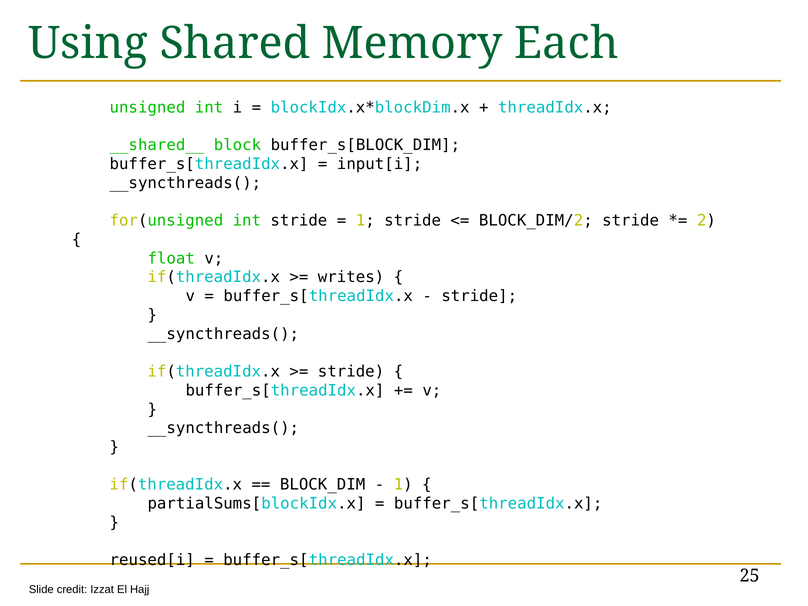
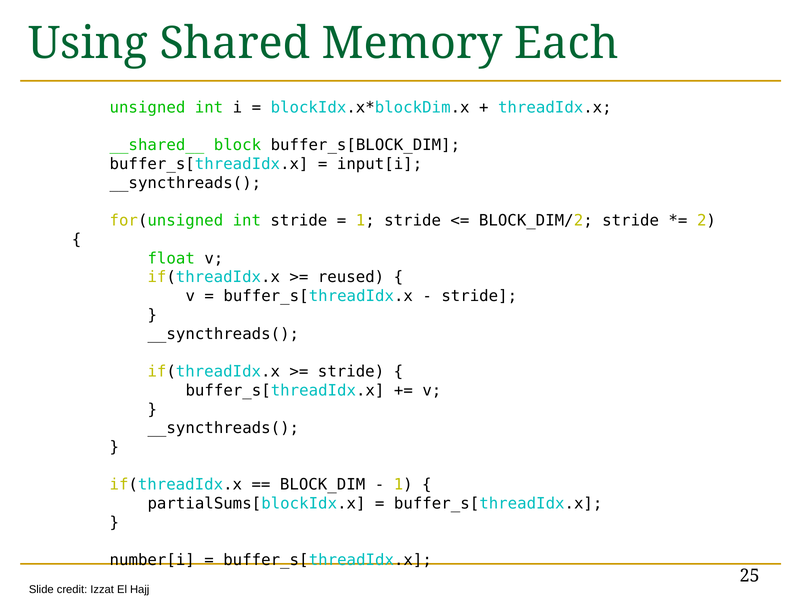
writes: writes -> reused
reused[i: reused[i -> number[i
